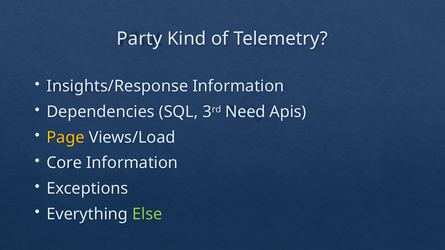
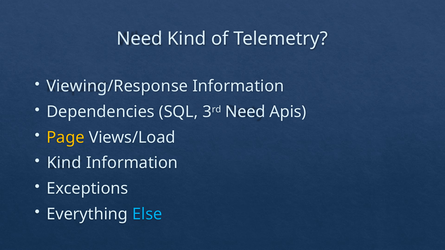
Party at (139, 39): Party -> Need
Insights/Response: Insights/Response -> Viewing/Response
Core at (64, 163): Core -> Kind
Else colour: light green -> light blue
